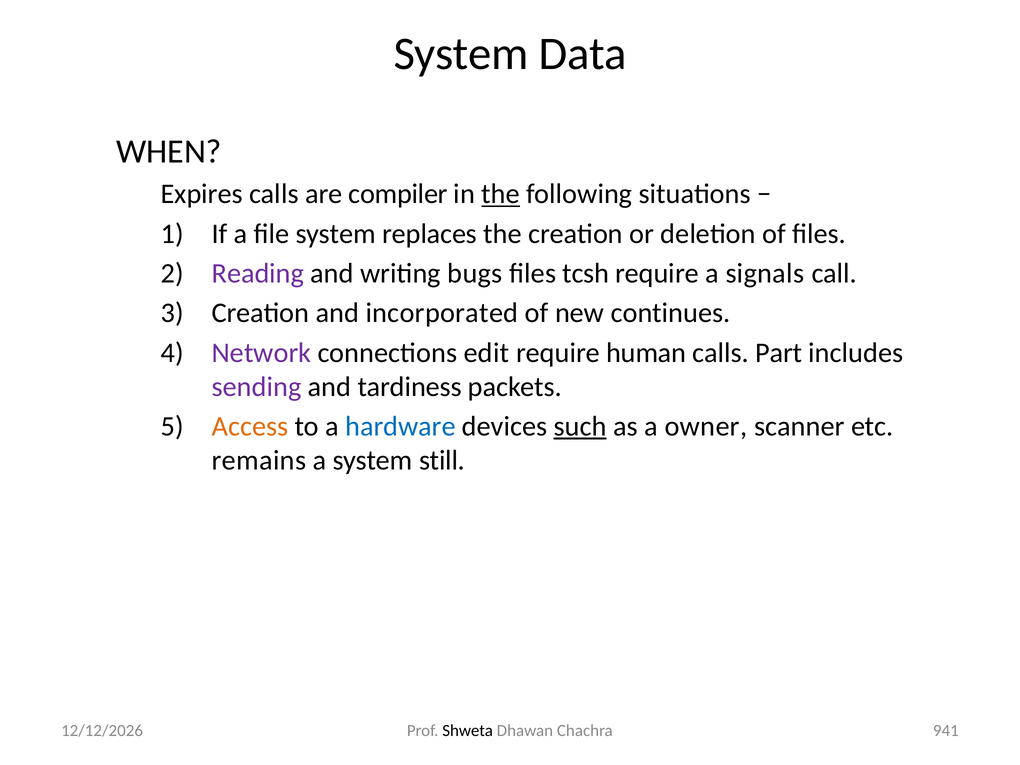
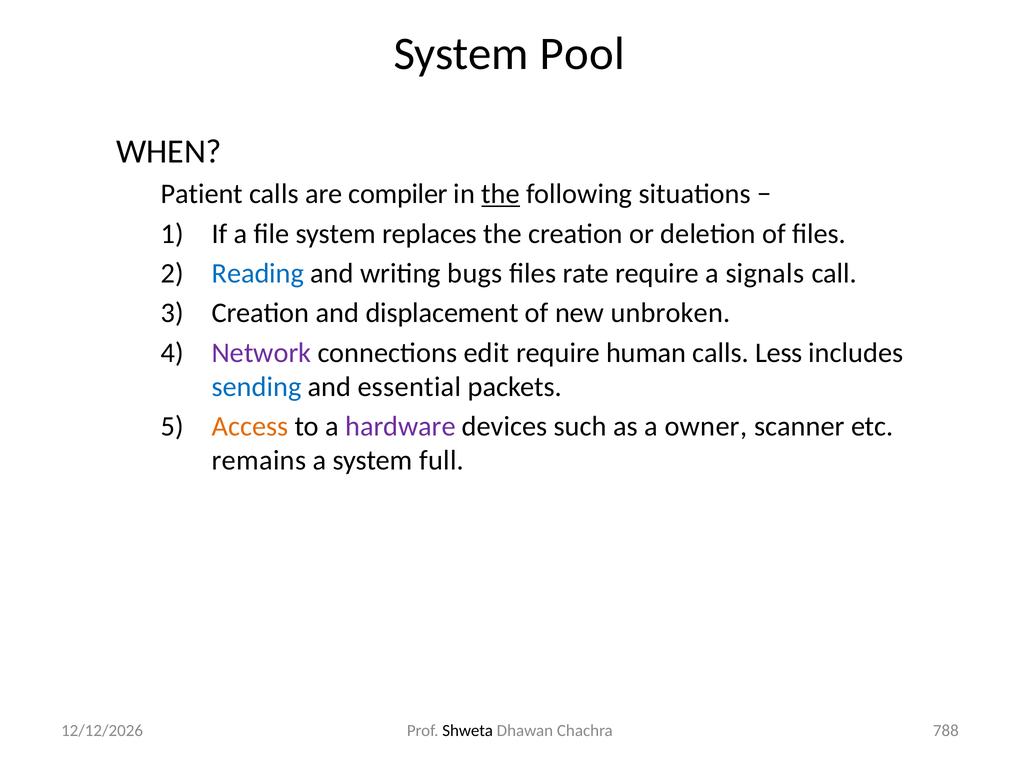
Data: Data -> Pool
Expires: Expires -> Patient
Reading colour: purple -> blue
tcsh: tcsh -> rate
incorporated: incorporated -> displacement
continues: continues -> unbroken
Part: Part -> Less
sending colour: purple -> blue
tardiness: tardiness -> essential
hardware colour: blue -> purple
such underline: present -> none
still: still -> full
941: 941 -> 788
